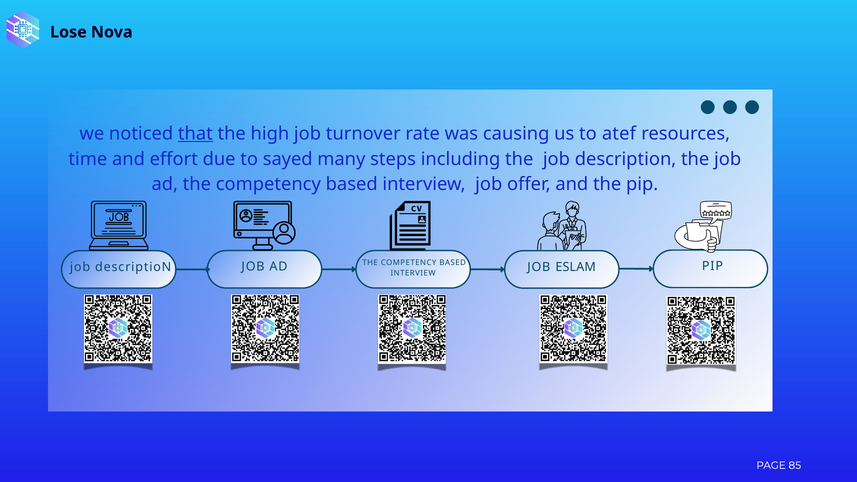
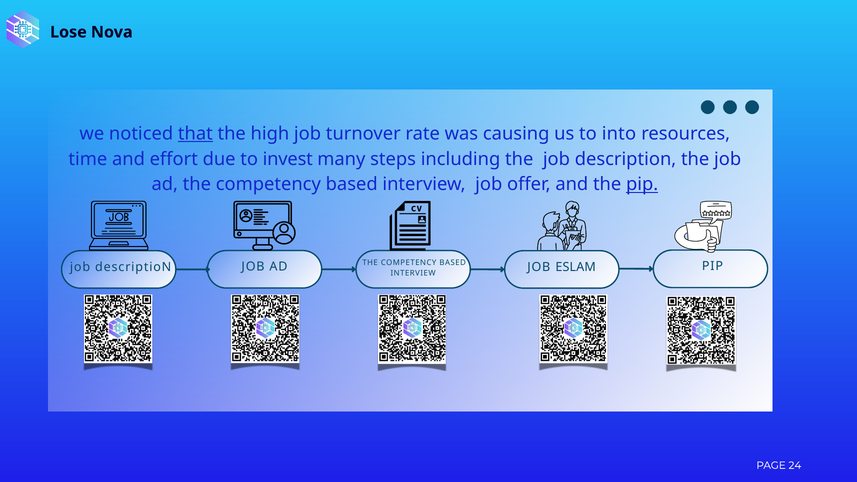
atef: atef -> into
sayed: sayed -> invest
pip at (642, 184) underline: none -> present
85: 85 -> 24
